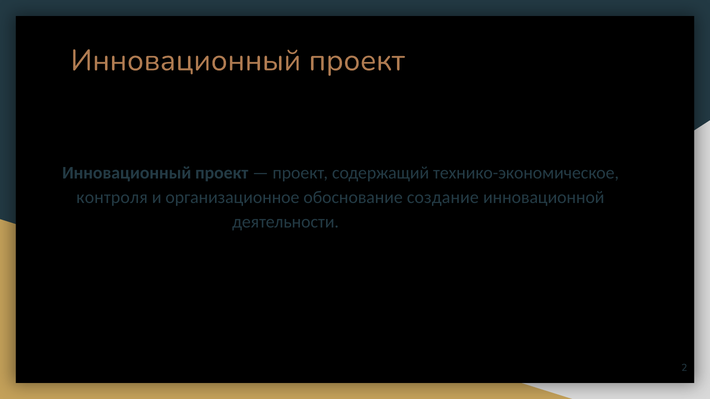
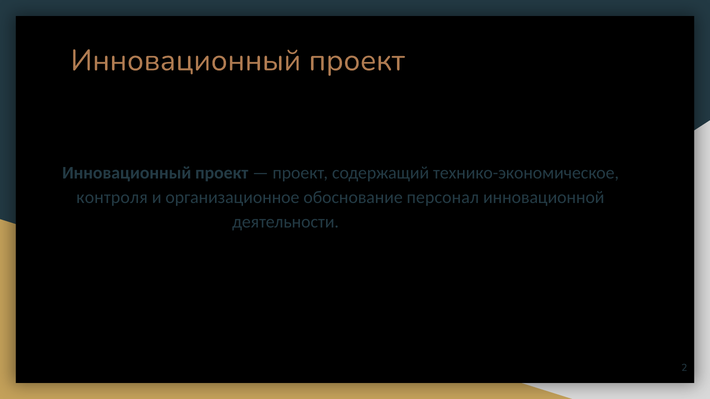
создание: создание -> персонал
